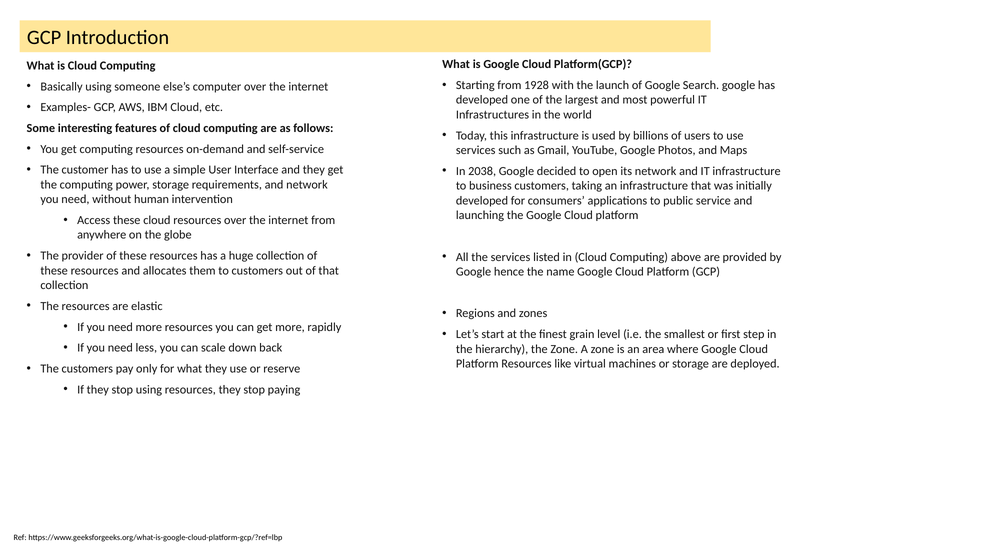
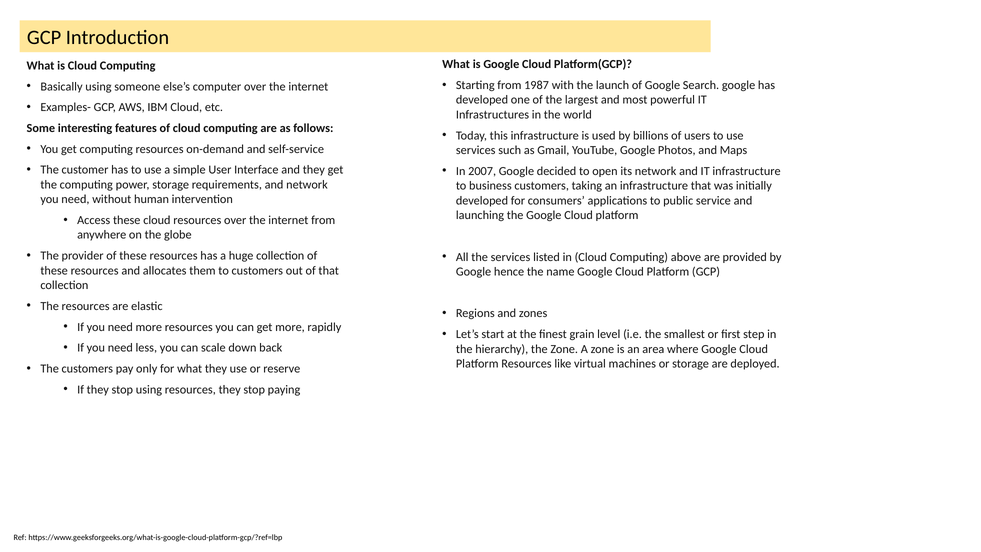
1928: 1928 -> 1987
2038: 2038 -> 2007
